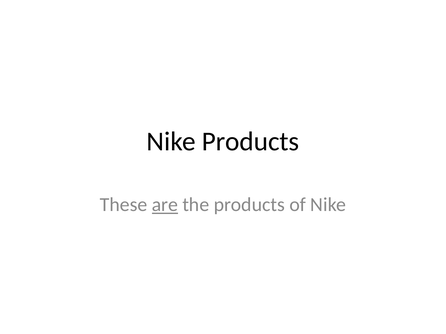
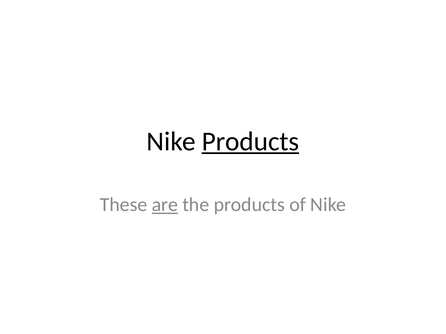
Products at (250, 142) underline: none -> present
